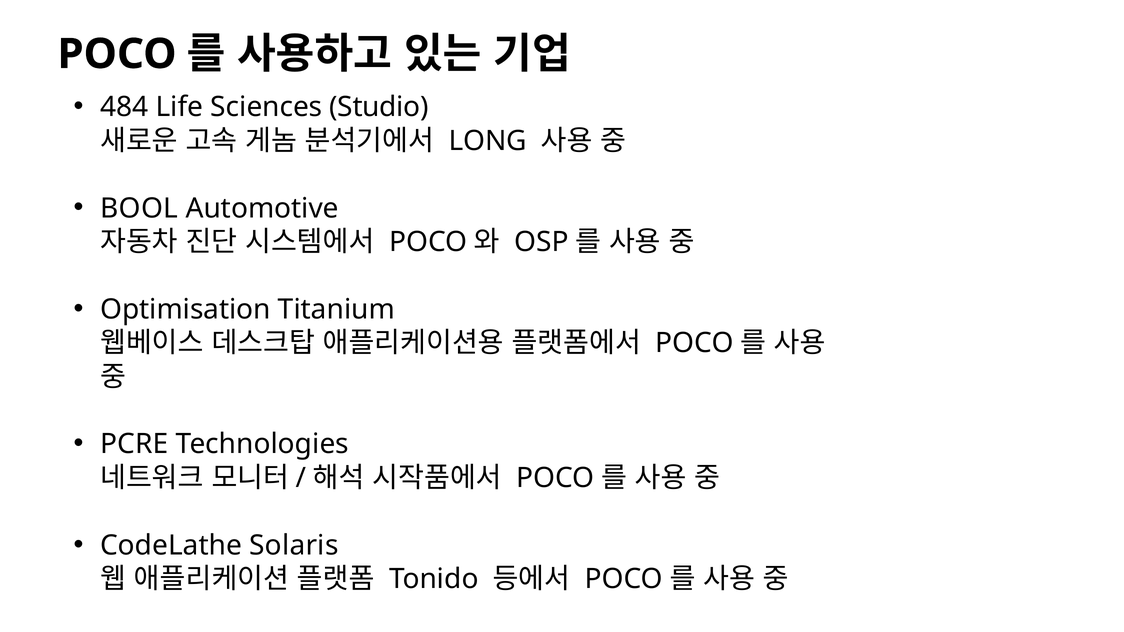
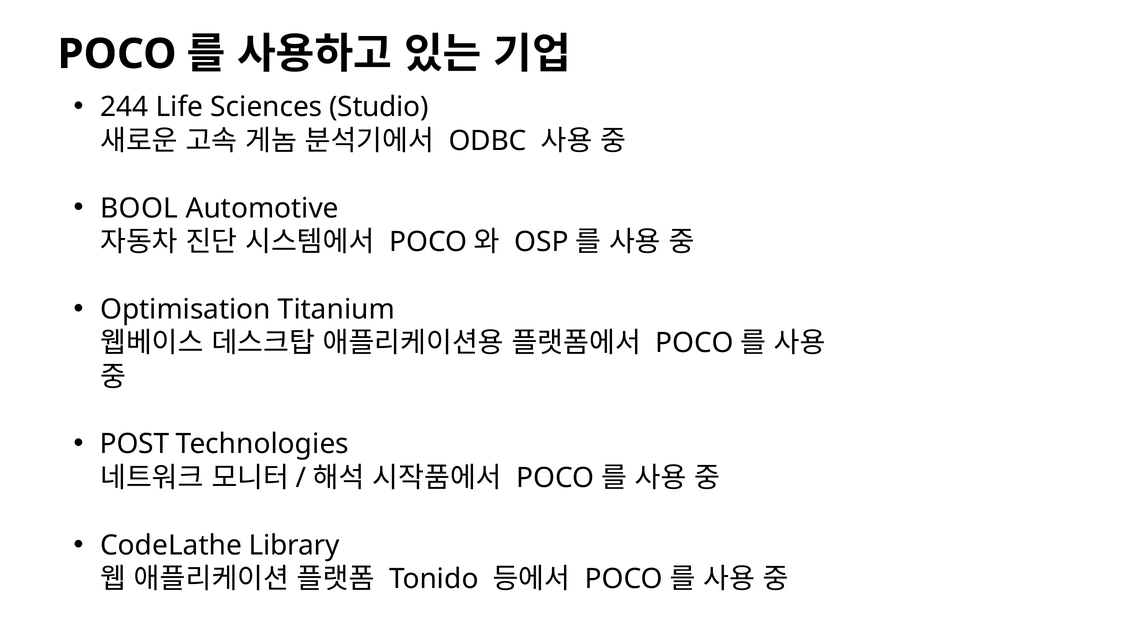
484: 484 -> 244
LONG: LONG -> ODBC
PCRE: PCRE -> POST
Solaris: Solaris -> Library
